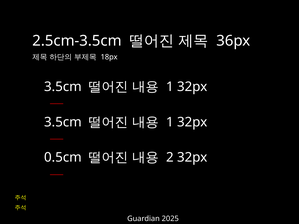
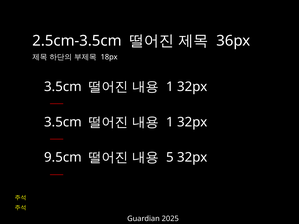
0.5cm: 0.5cm -> 9.5cm
2: 2 -> 5
